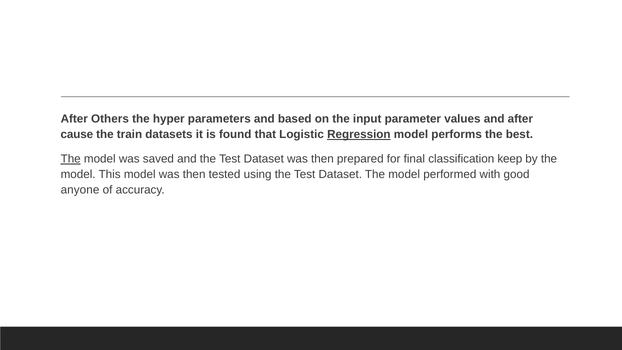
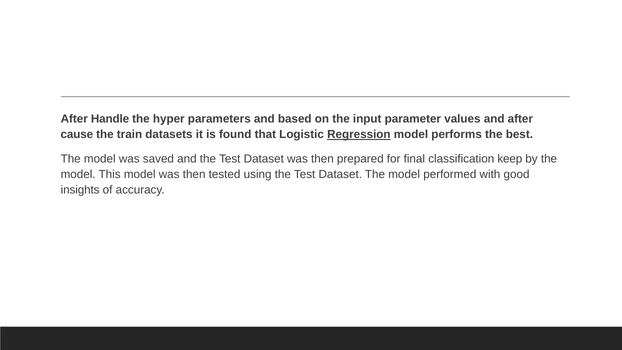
Others: Others -> Handle
The at (71, 159) underline: present -> none
anyone: anyone -> insights
